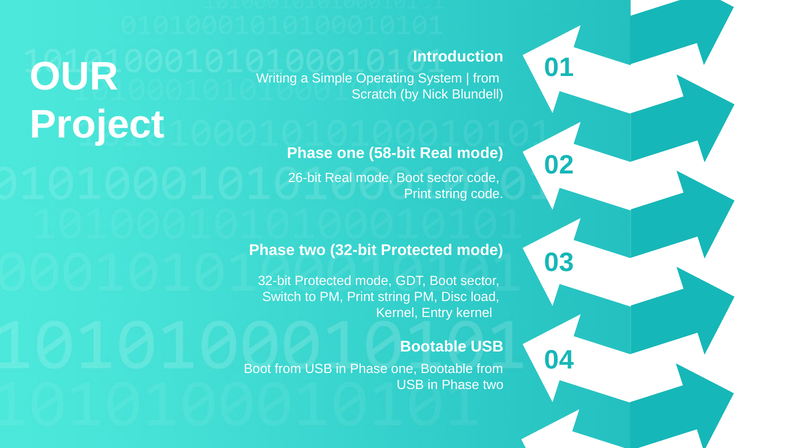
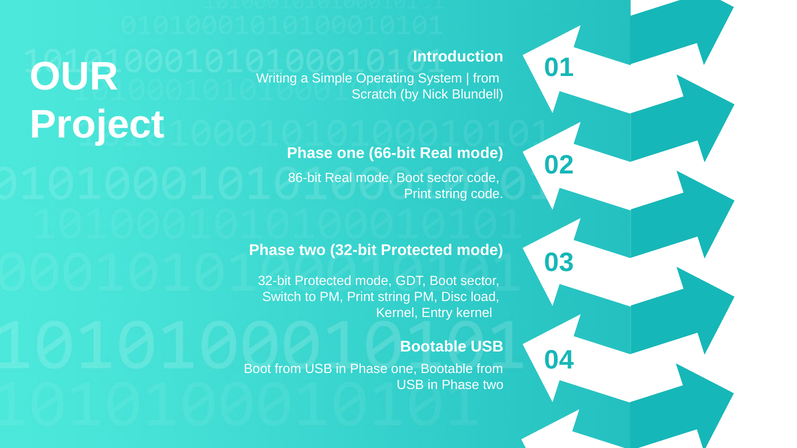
58-bit: 58-bit -> 66-bit
26-bit: 26-bit -> 86-bit
